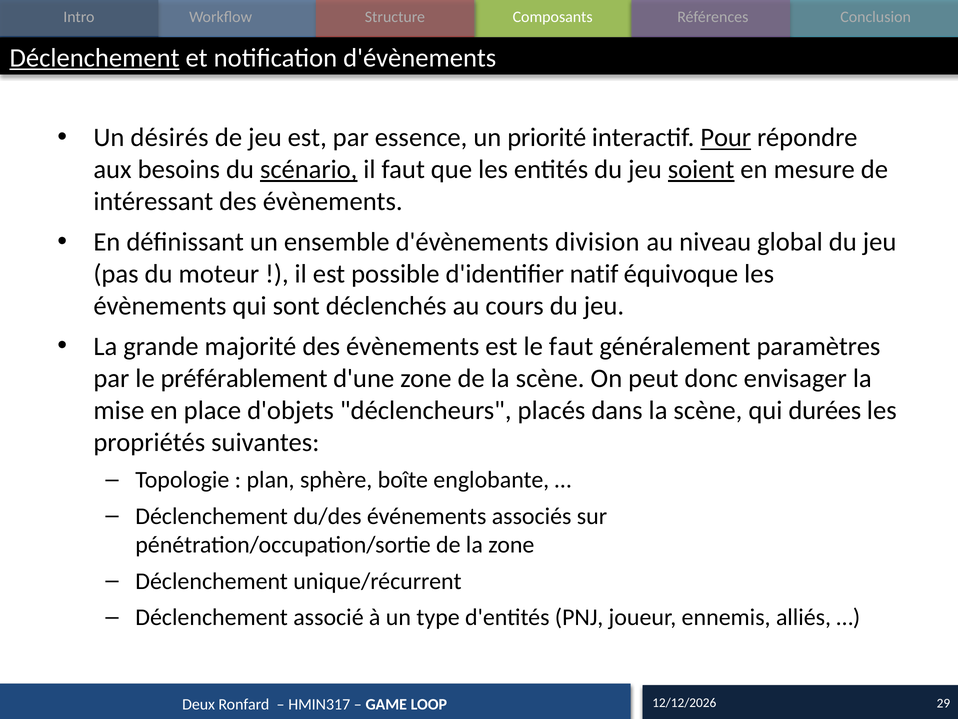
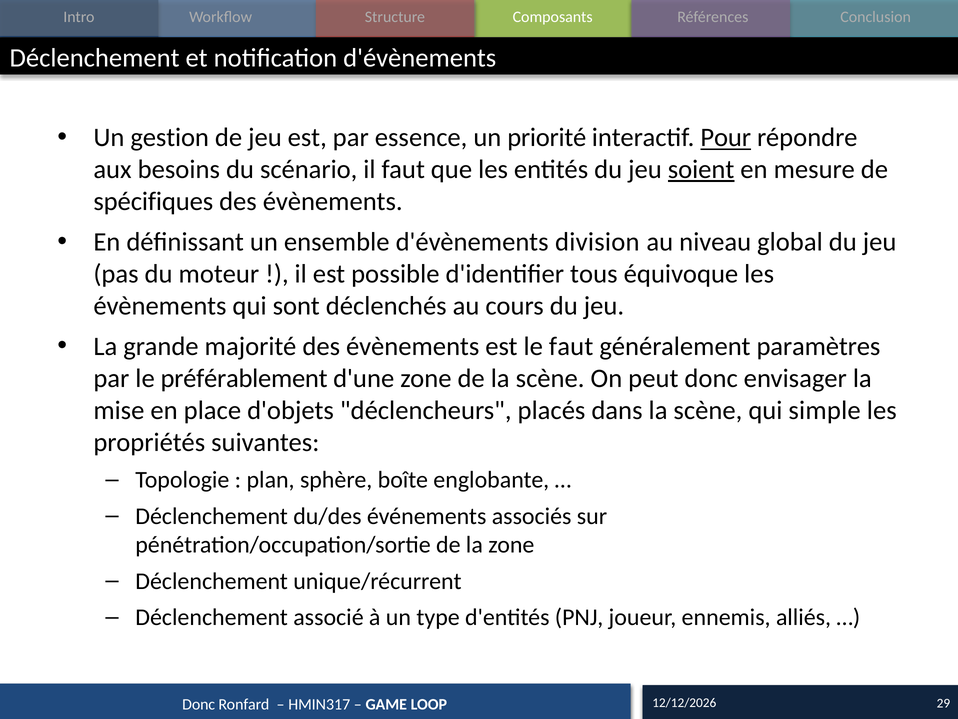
Déclenchement at (95, 58) underline: present -> none
désirés: désirés -> gestion
scénario underline: present -> none
intéressant: intéressant -> spécifiques
natif: natif -> tous
durées: durées -> simple
Deux at (199, 704): Deux -> Donc
